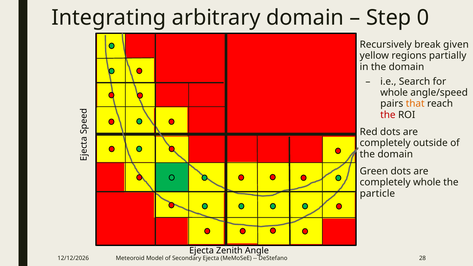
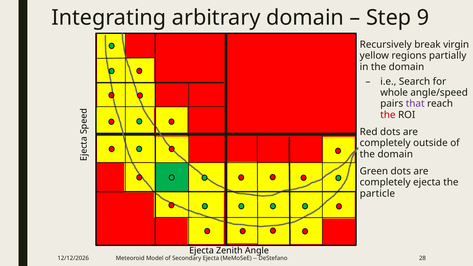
0: 0 -> 9
given: given -> virgin
that colour: orange -> purple
completely whole: whole -> ejecta
